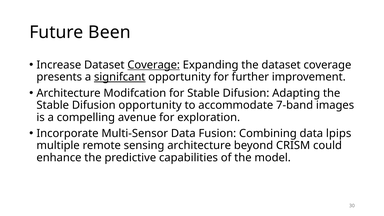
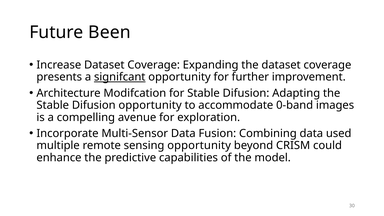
Coverage at (154, 65) underline: present -> none
7-band: 7-band -> 0-band
lpips: lpips -> used
sensing architecture: architecture -> opportunity
